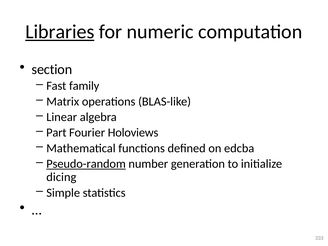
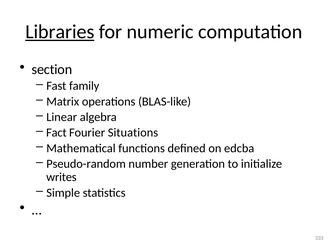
Part: Part -> Fact
Holoviews: Holoviews -> Situations
Pseudo-random underline: present -> none
dicing: dicing -> writes
